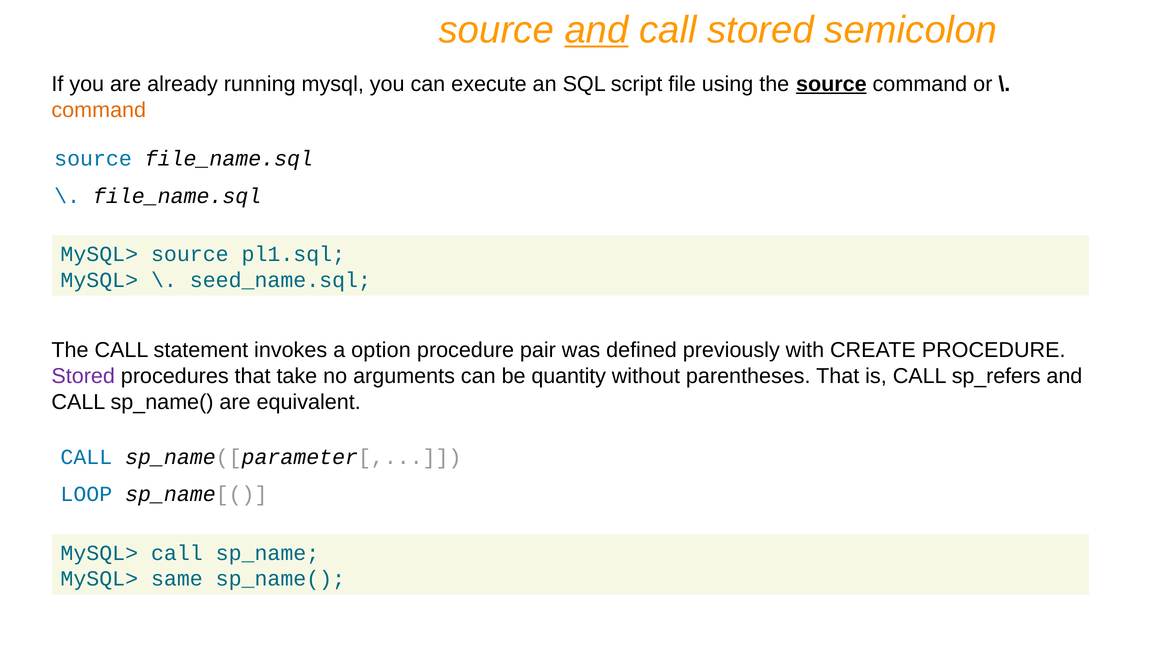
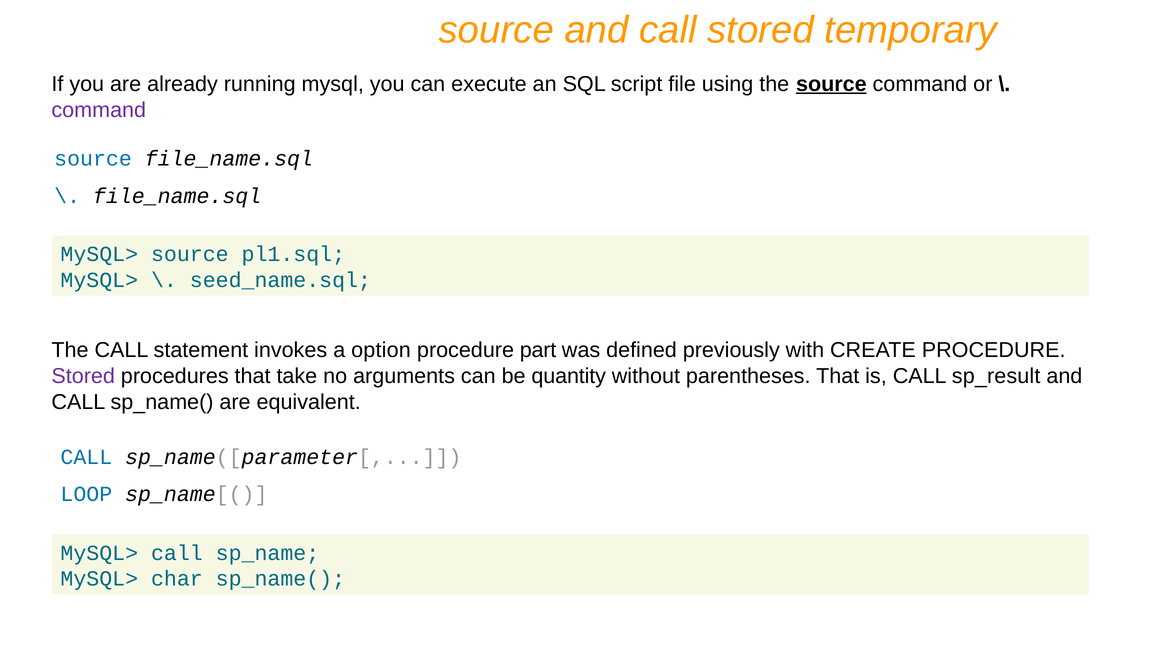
and at (597, 30) underline: present -> none
semicolon: semicolon -> temporary
command at (99, 110) colour: orange -> purple
pair: pair -> part
sp_refers: sp_refers -> sp_result
same: same -> char
